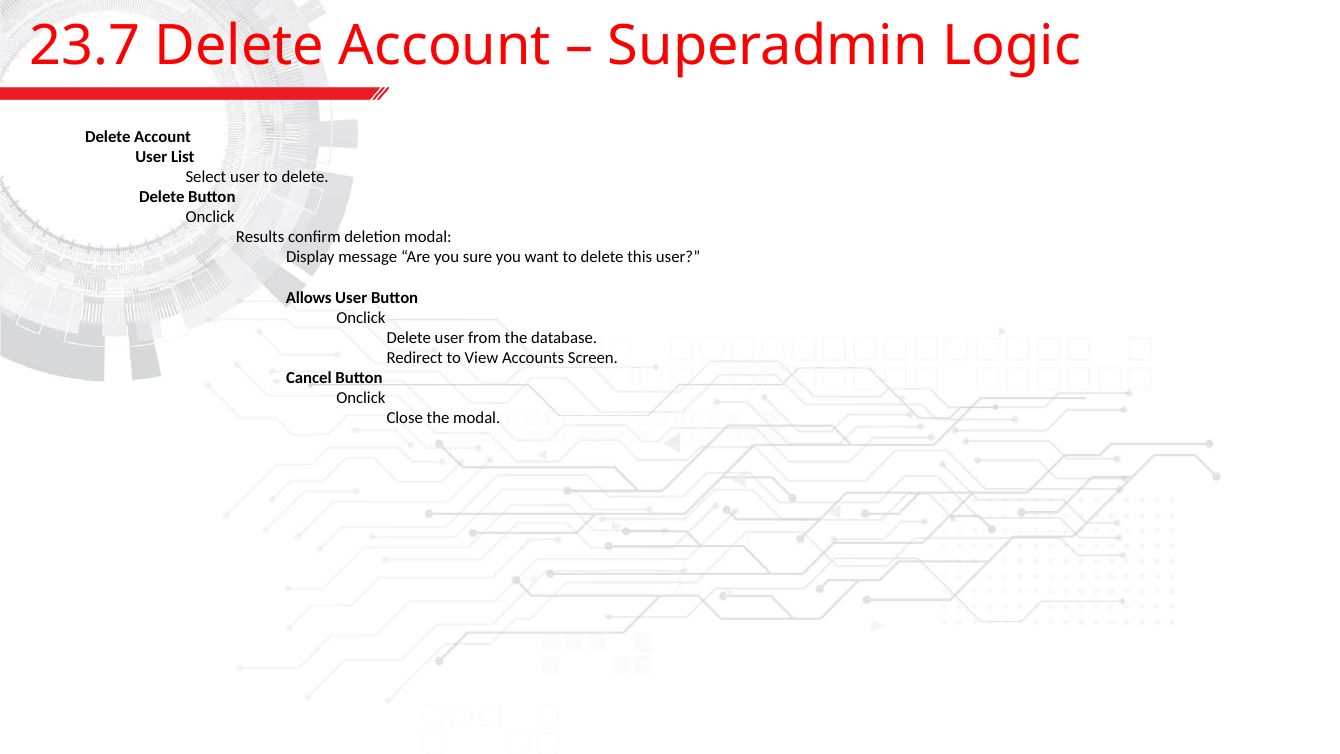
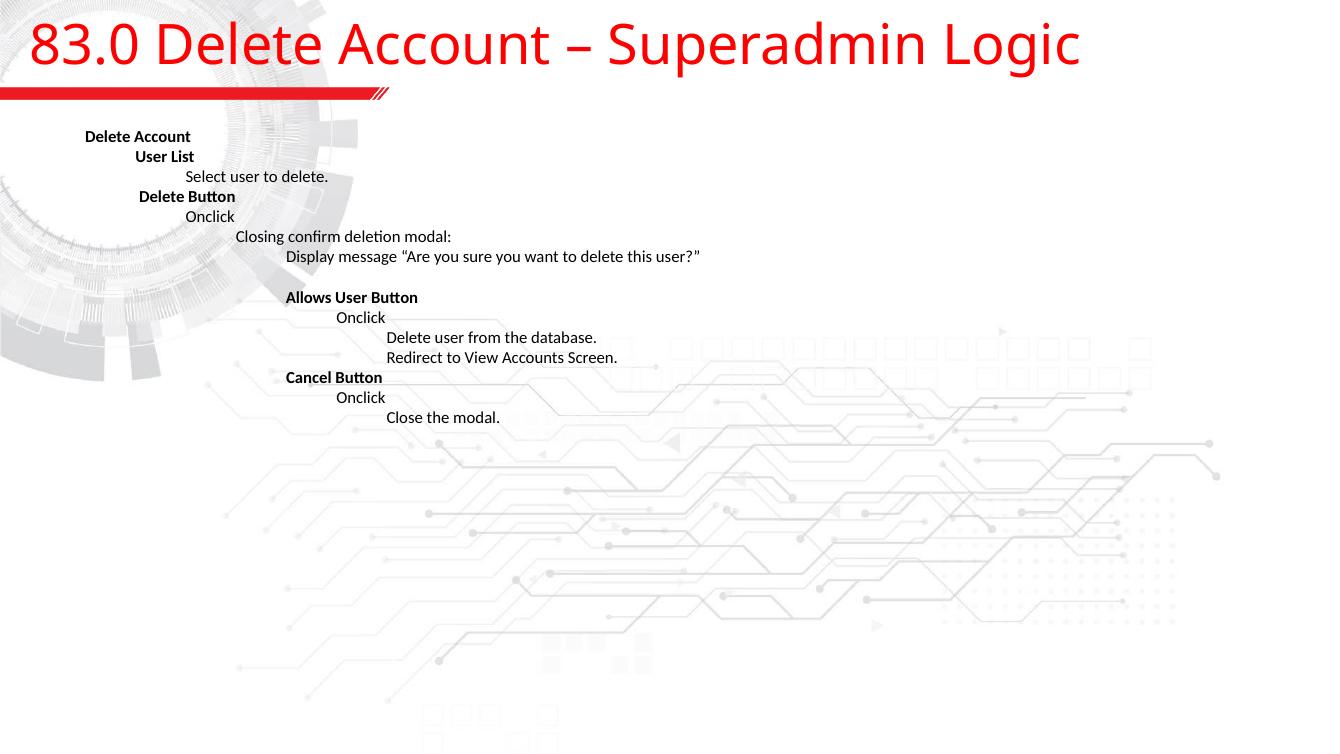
23.7: 23.7 -> 83.0
Results: Results -> Closing
